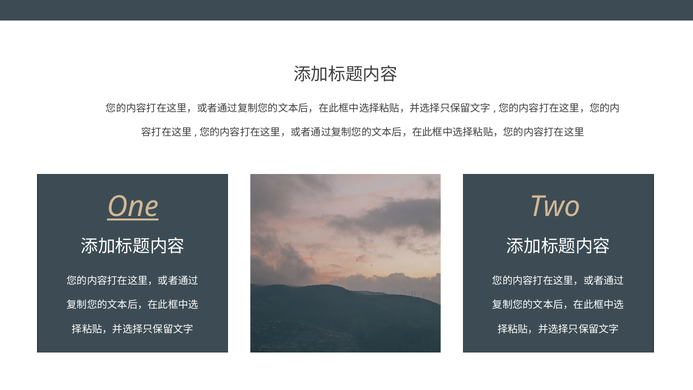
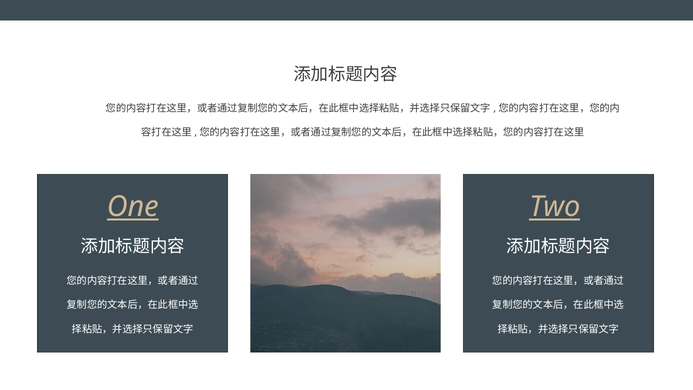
Two underline: none -> present
